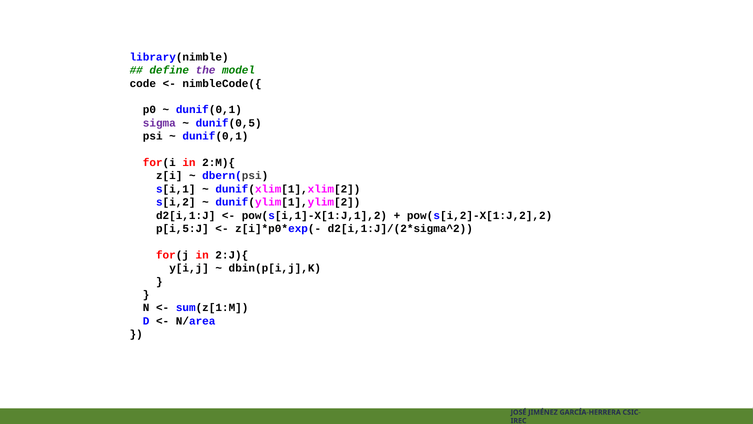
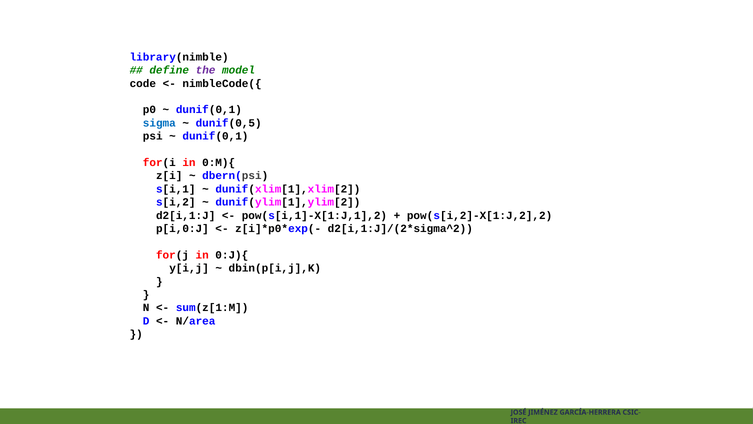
sigma colour: purple -> blue
2:M){: 2:M){ -> 0:M){
p[i,5:J: p[i,5:J -> p[i,0:J
2:J){: 2:J){ -> 0:J){
